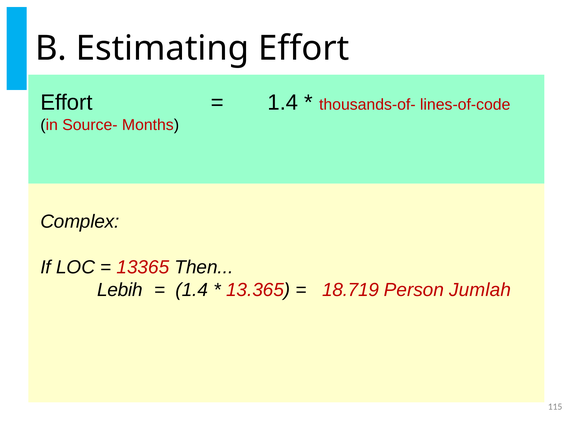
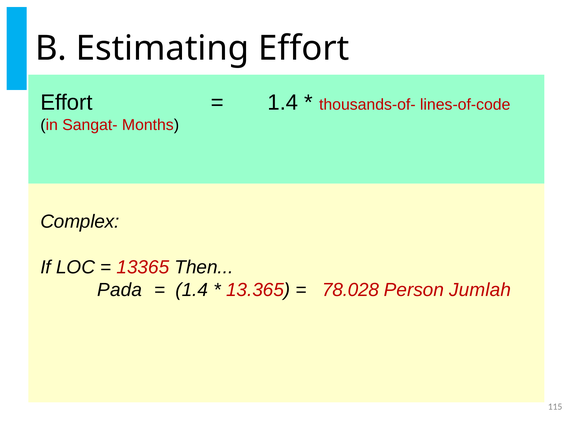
Source-: Source- -> Sangat-
Lebih: Lebih -> Pada
18.719: 18.719 -> 78.028
